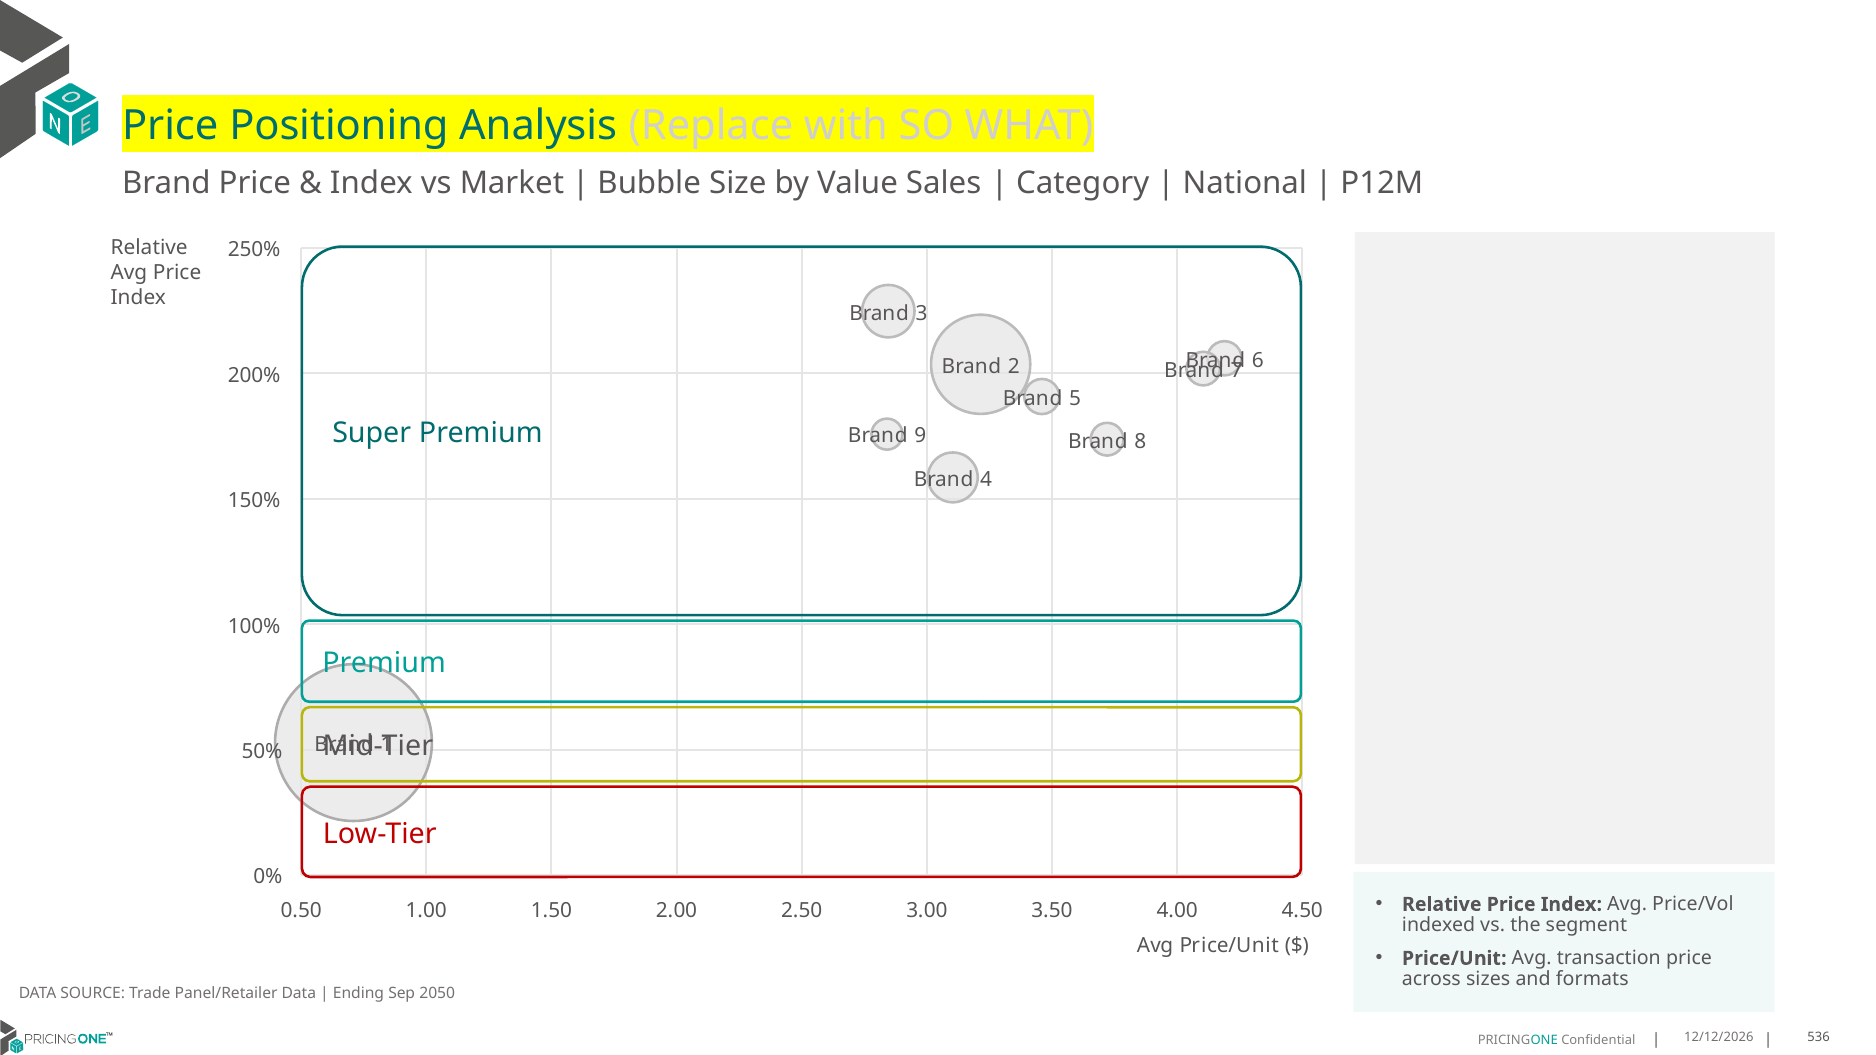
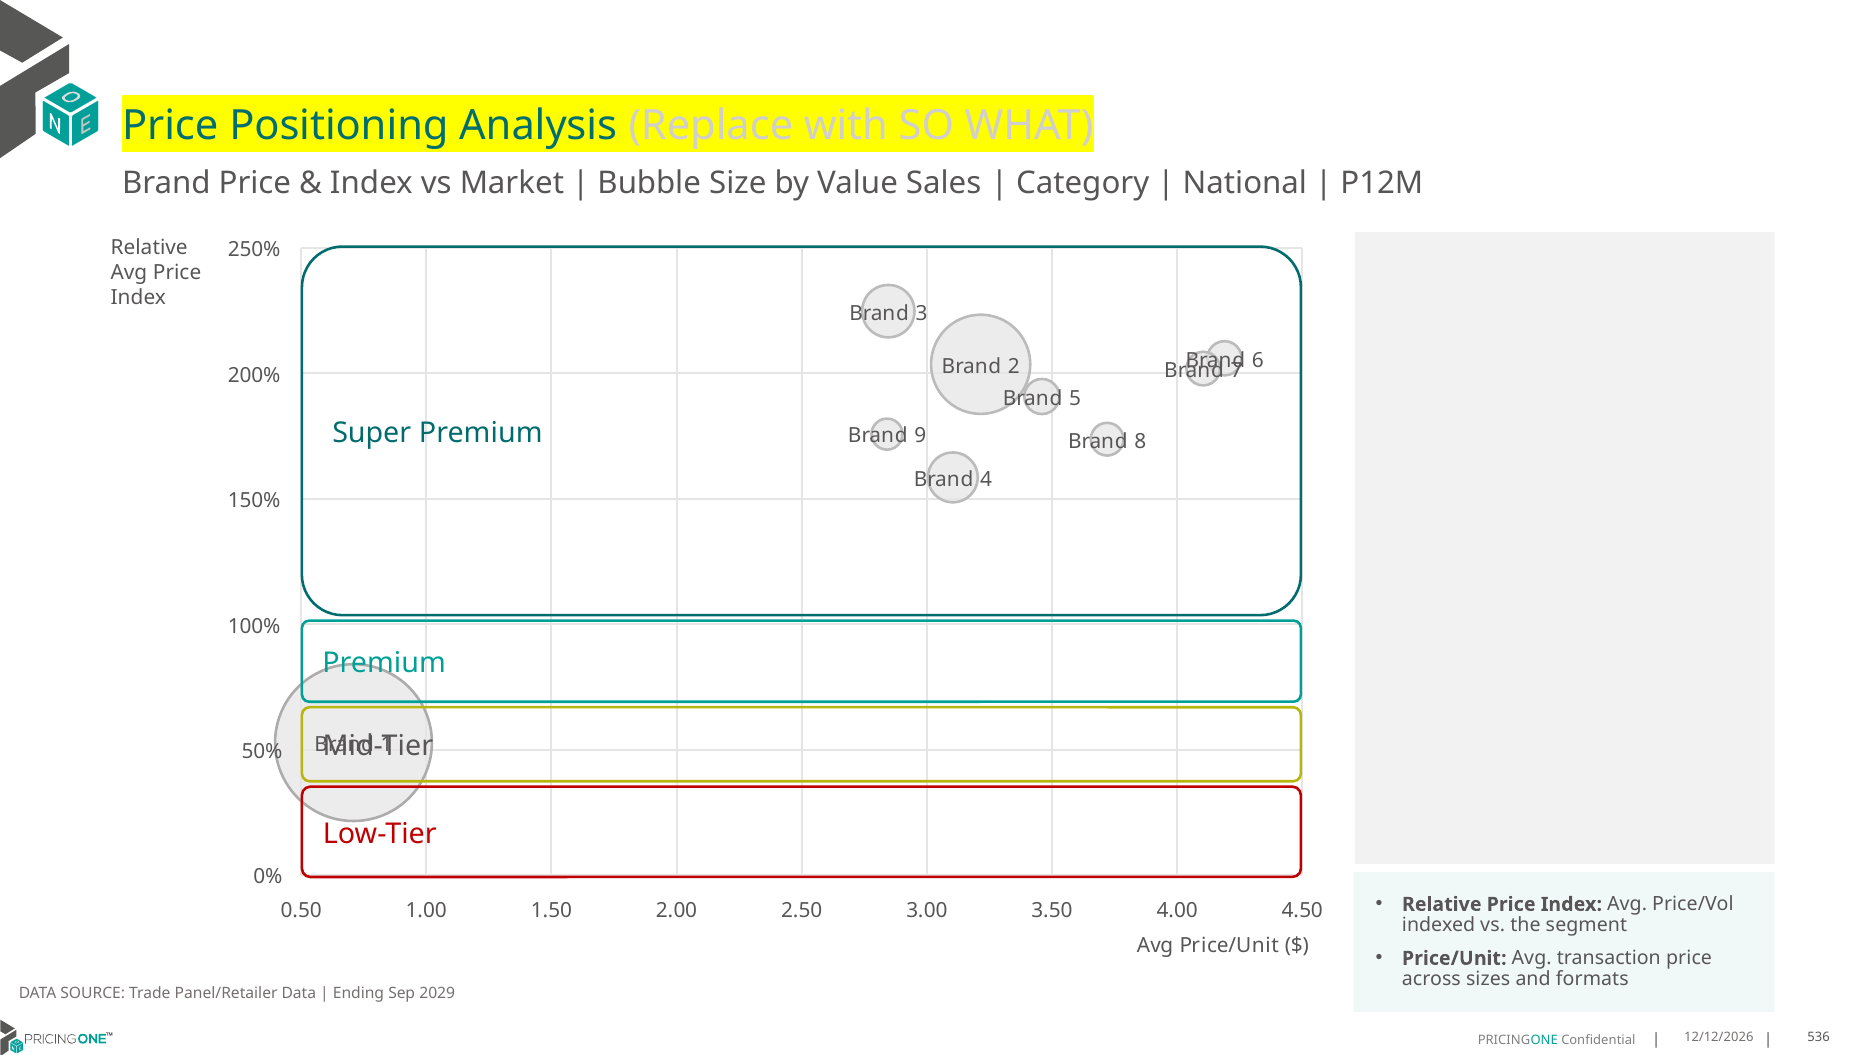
2050: 2050 -> 2029
